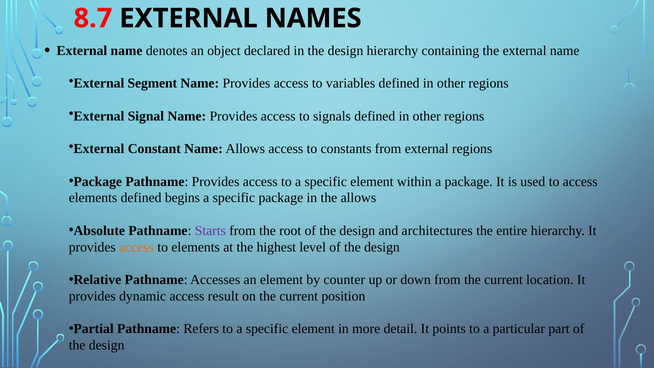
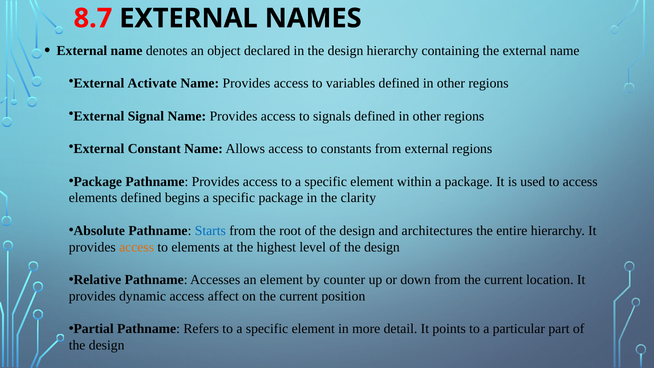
Segment: Segment -> Activate
the allows: allows -> clarity
Starts colour: purple -> blue
result: result -> affect
